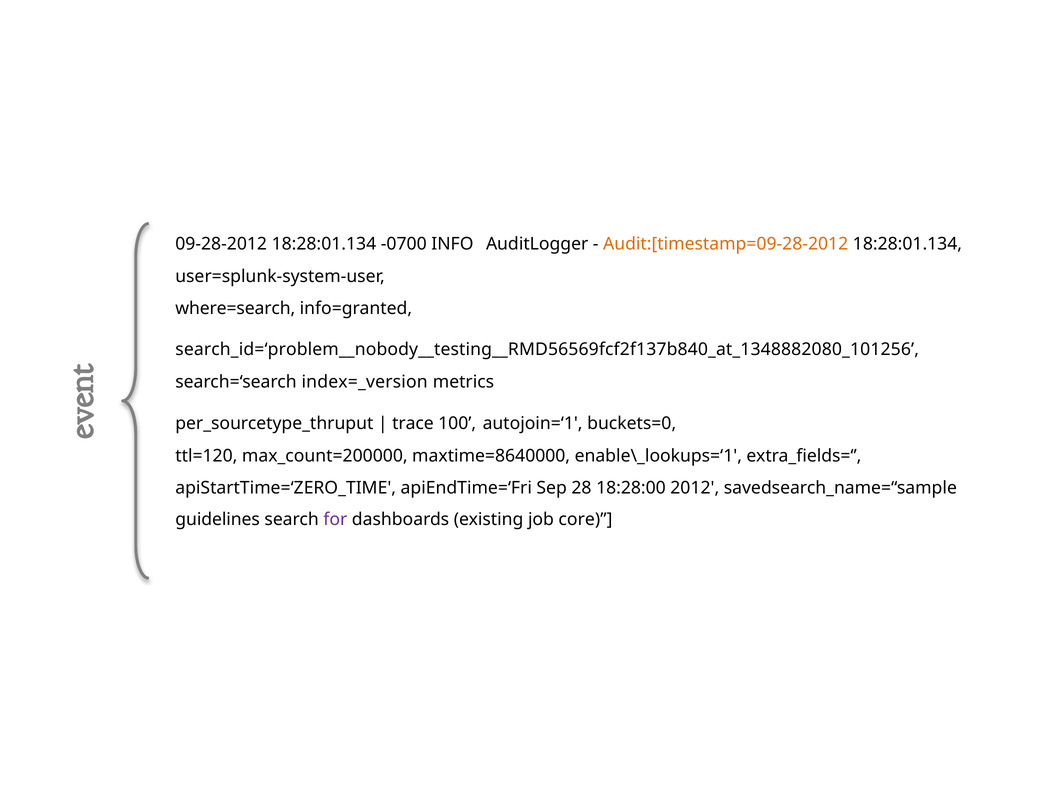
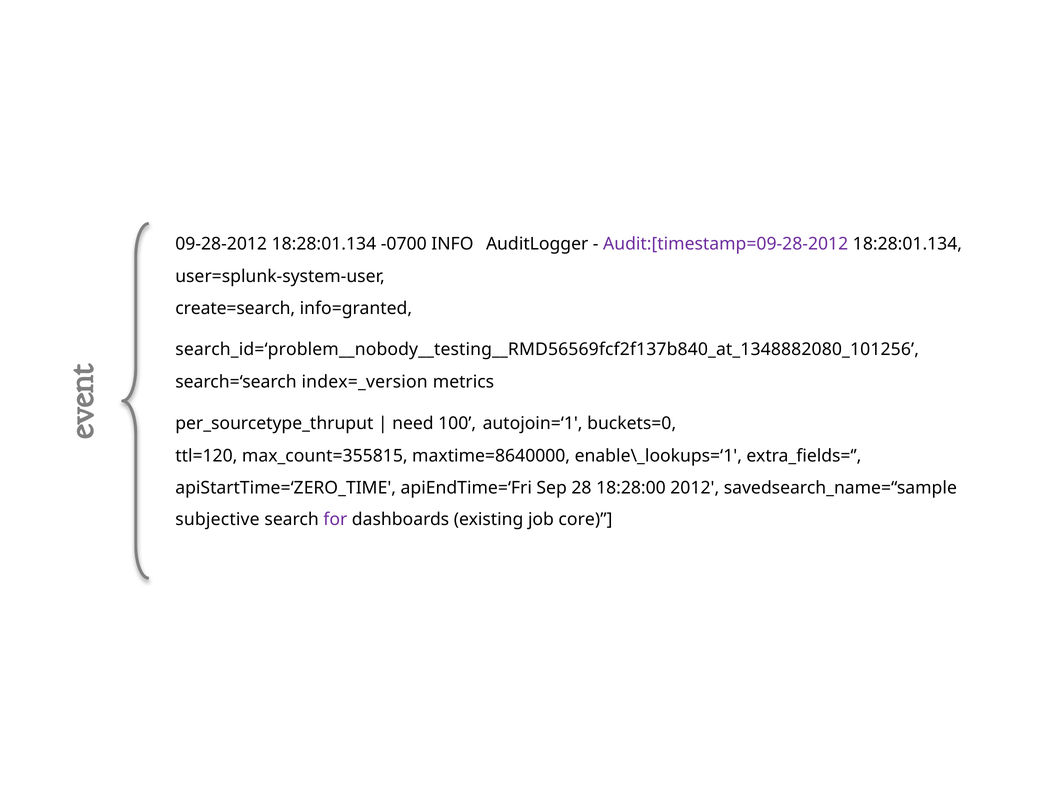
Audit:[timestamp=09-28-2012 colour: orange -> purple
where=search: where=search -> create=search
trace: trace -> need
max_count=200000: max_count=200000 -> max_count=355815
guidelines: guidelines -> subjective
